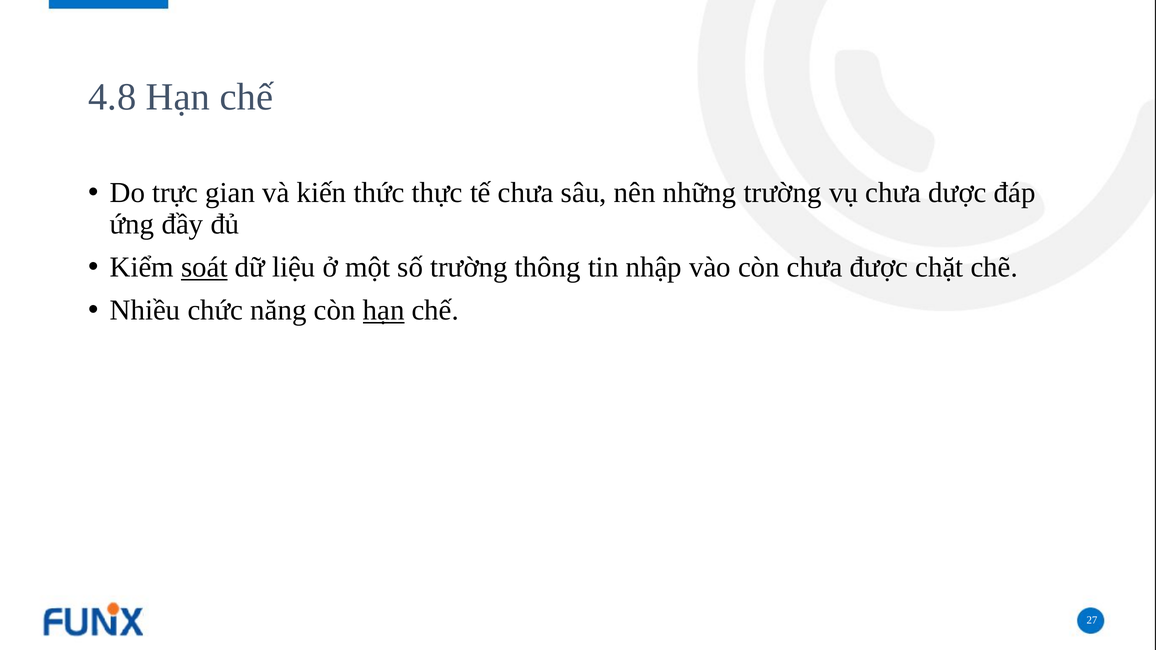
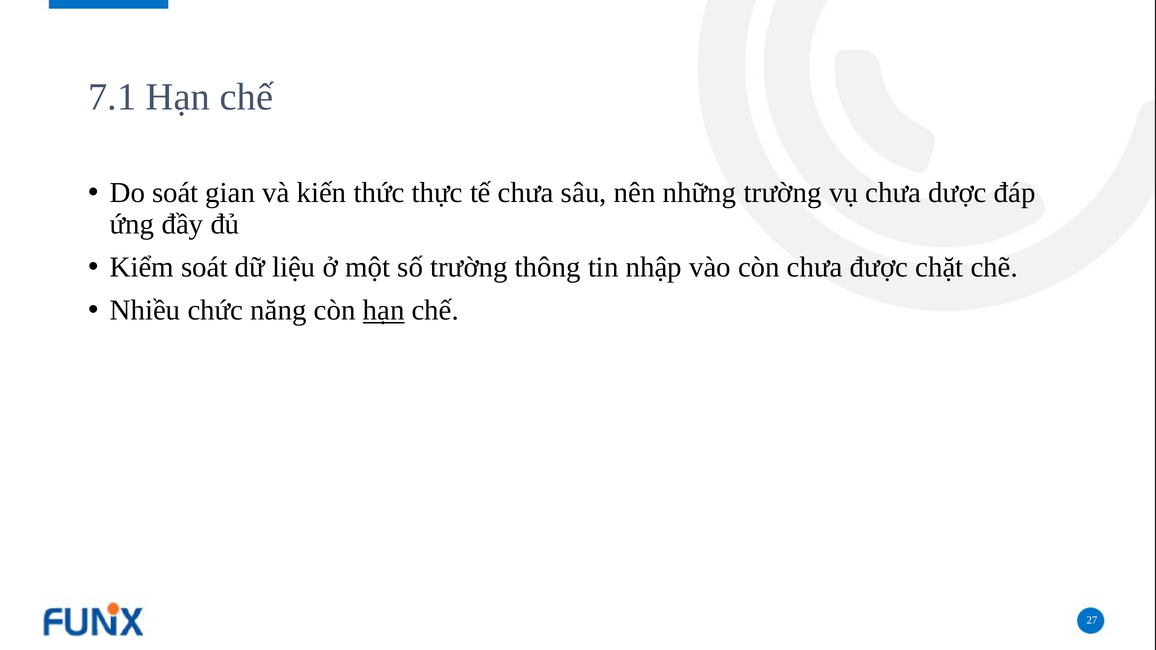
4.8: 4.8 -> 7.1
Do trực: trực -> soát
soát at (204, 267) underline: present -> none
